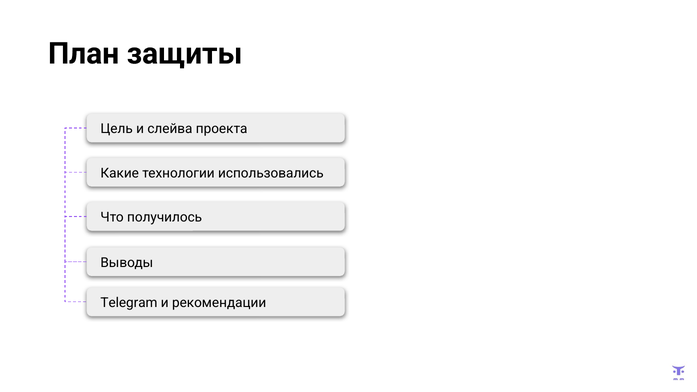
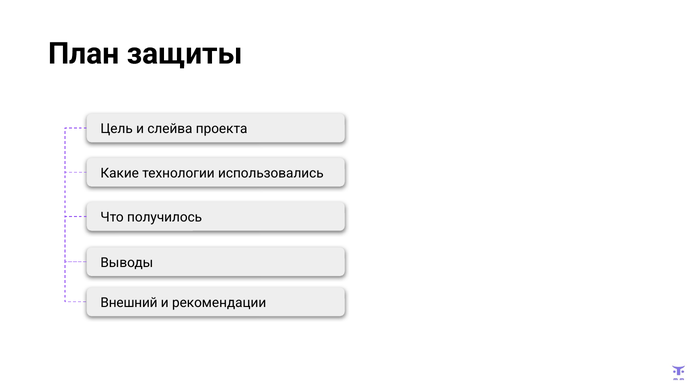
Telegram: Telegram -> Внешний
